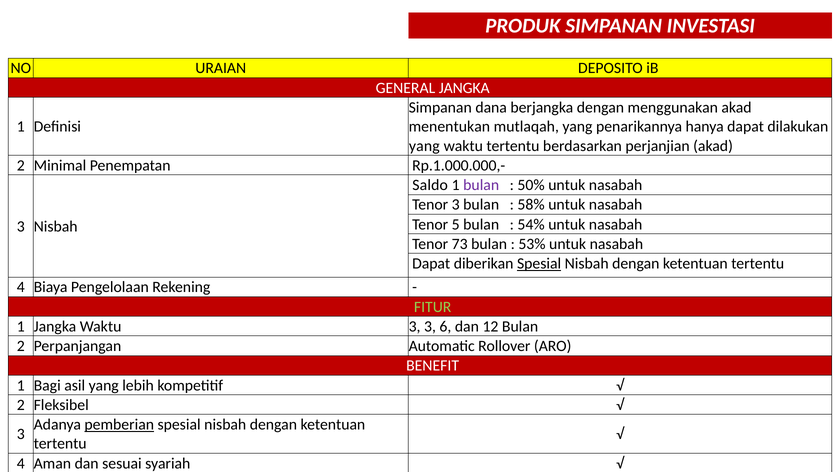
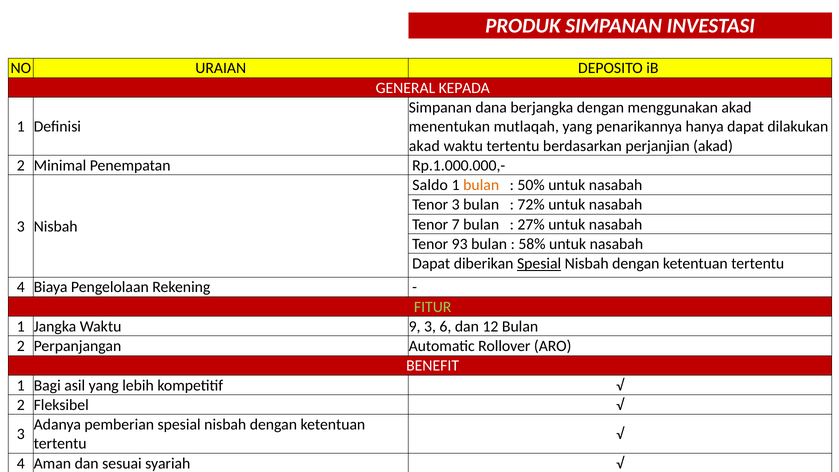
GENERAL JANGKA: JANGKA -> KEPADA
yang at (424, 146): yang -> akad
bulan at (481, 185) colour: purple -> orange
58%: 58% -> 72%
5: 5 -> 7
54%: 54% -> 27%
73: 73 -> 93
53%: 53% -> 58%
Waktu 3: 3 -> 9
pemberian underline: present -> none
